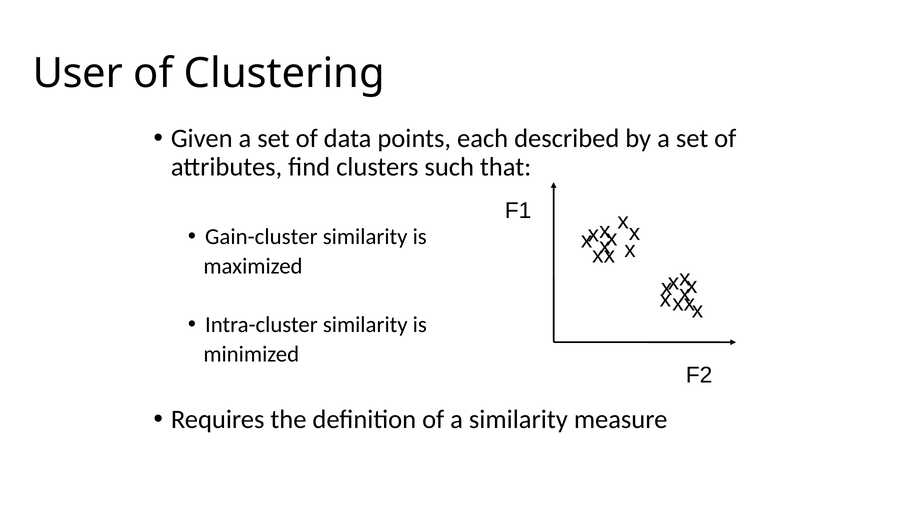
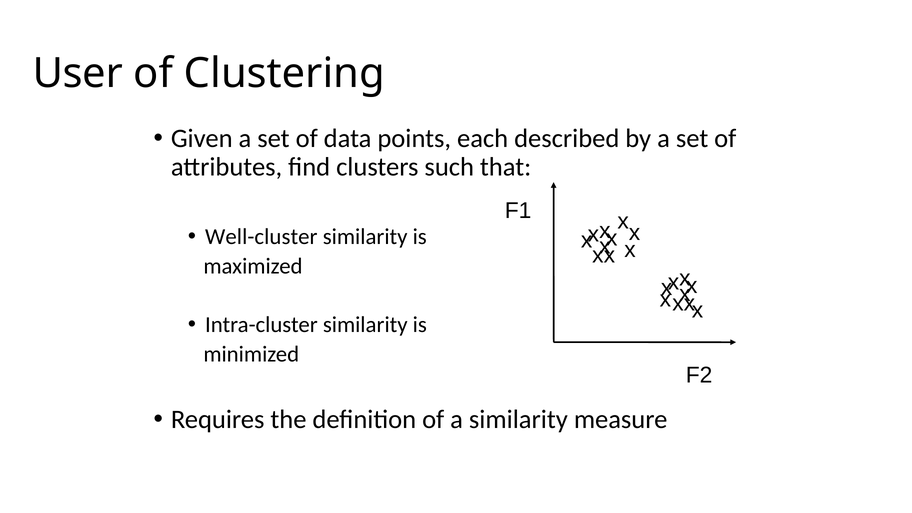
Gain-cluster: Gain-cluster -> Well-cluster
